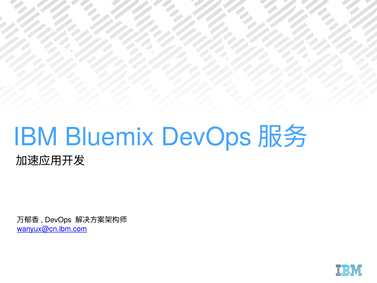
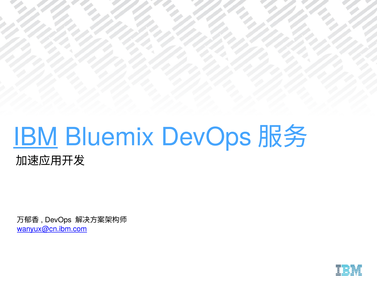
IBM underline: none -> present
